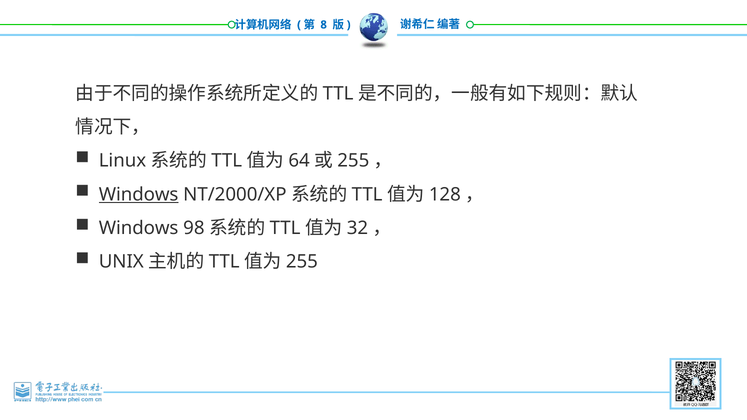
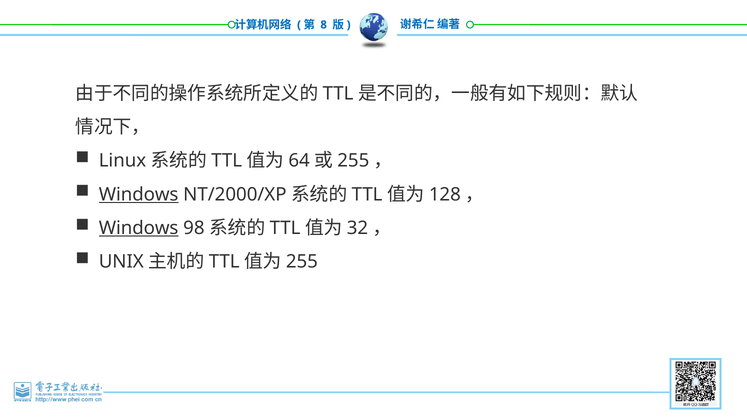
Windows at (139, 228) underline: none -> present
